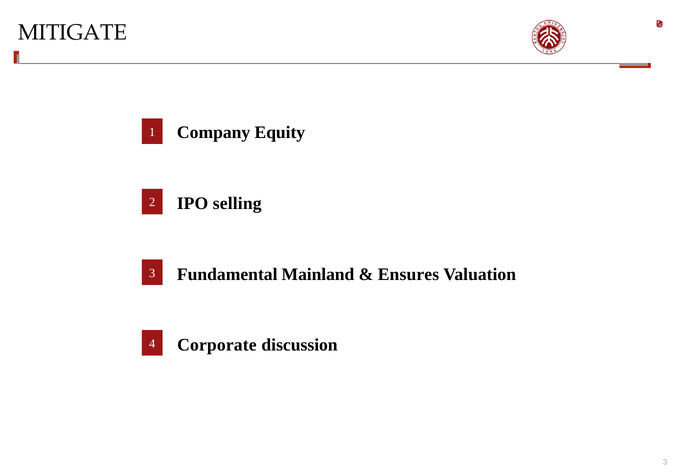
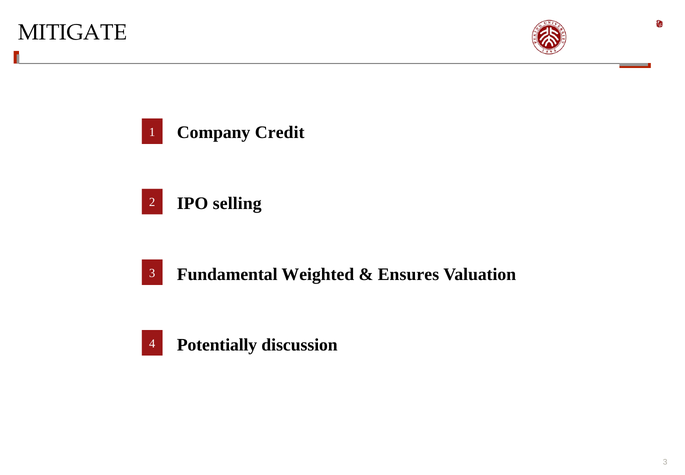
Equity: Equity -> Credit
Mainland: Mainland -> Weighted
Corporate: Corporate -> Potentially
